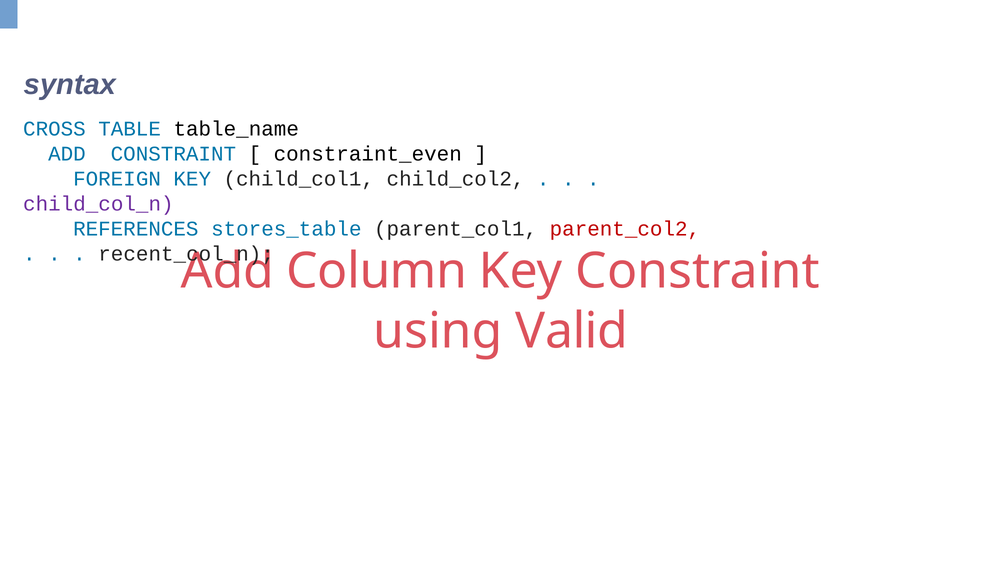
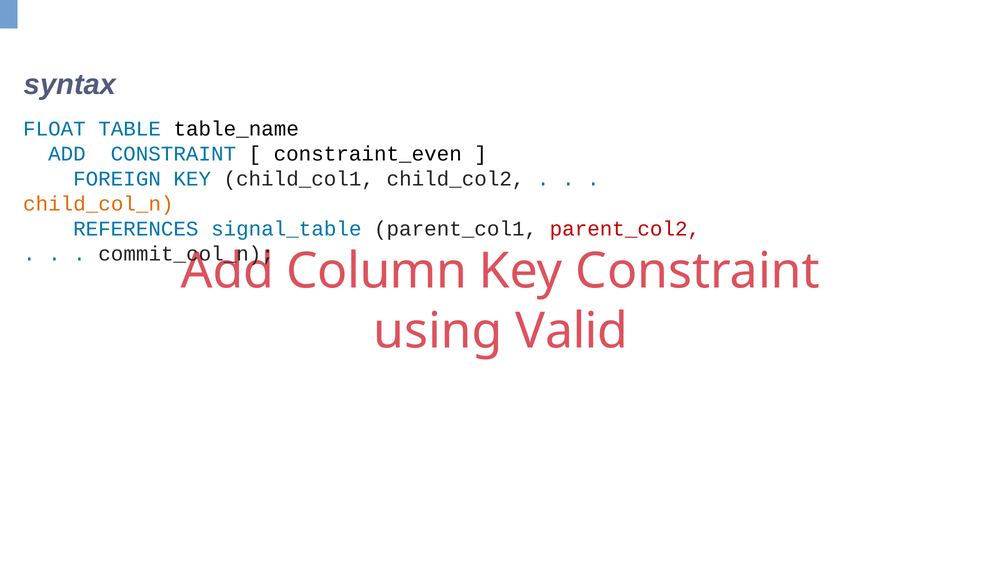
CROSS: CROSS -> FLOAT
child_col_n colour: purple -> orange
stores_table: stores_table -> signal_table
recent_col_n: recent_col_n -> commit_col_n
